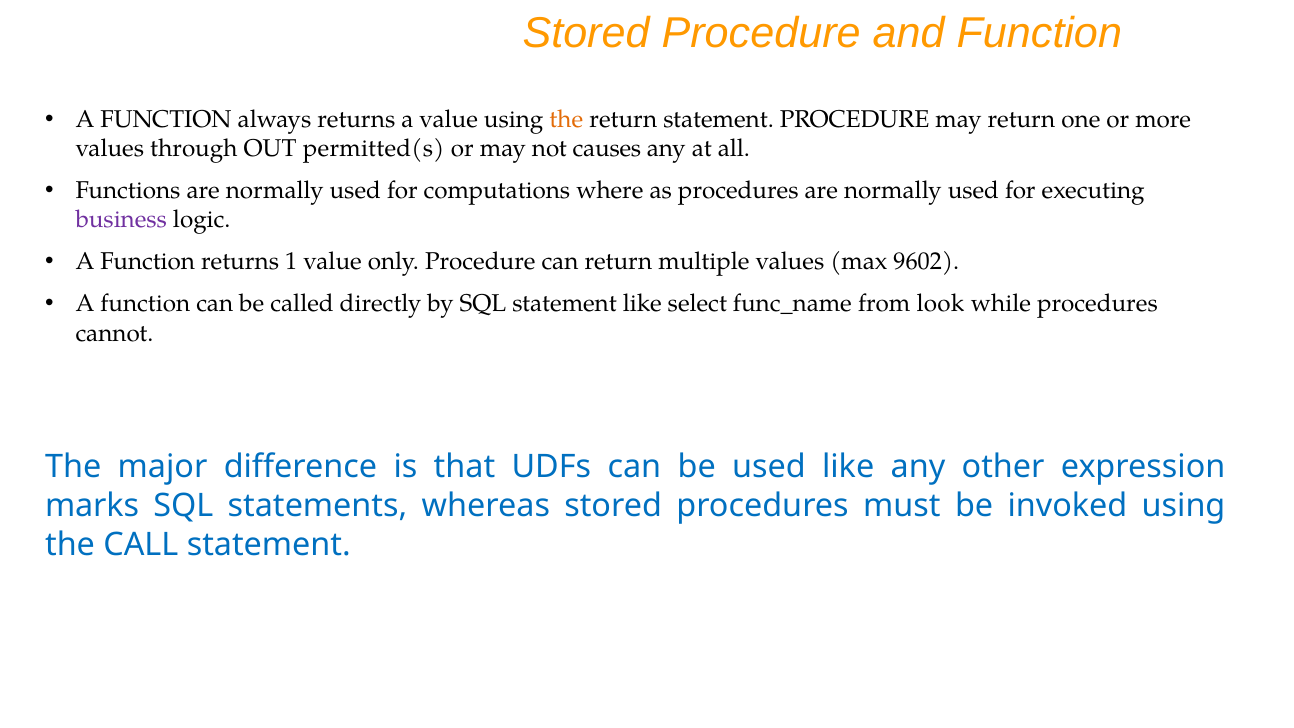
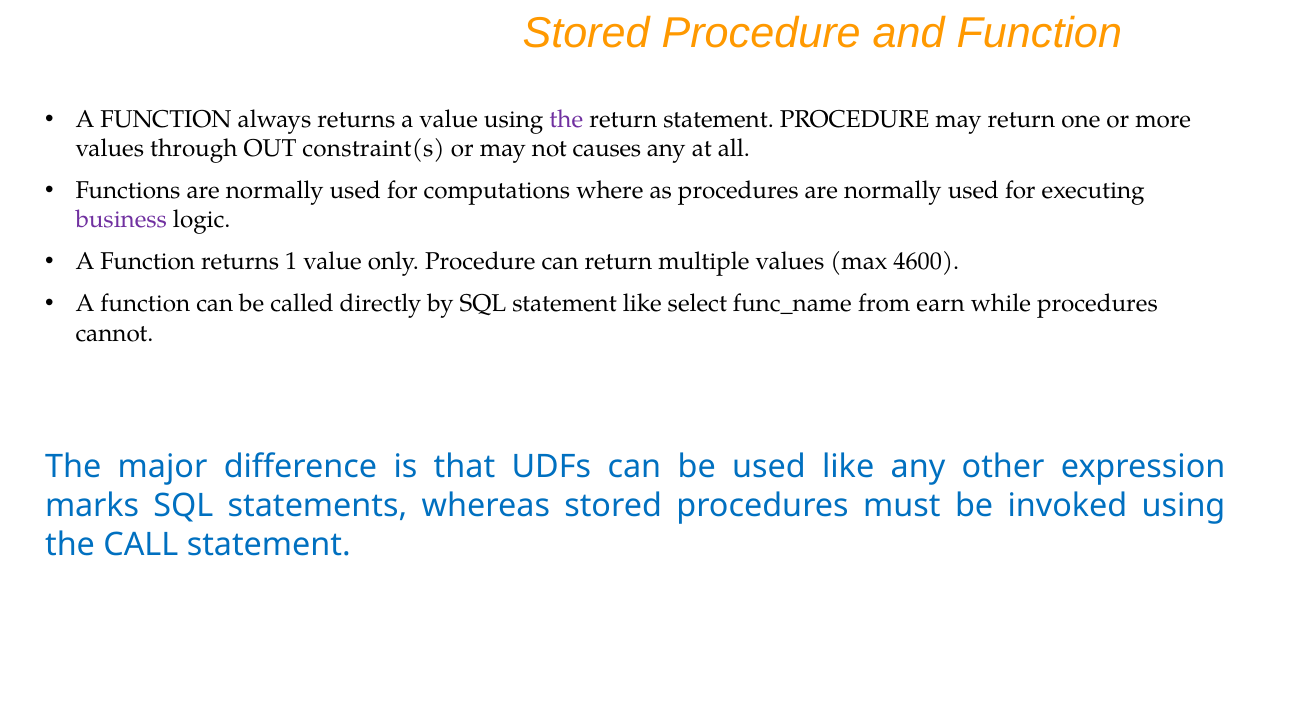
the at (566, 120) colour: orange -> purple
permitted(s: permitted(s -> constraint(s
9602: 9602 -> 4600
look: look -> earn
